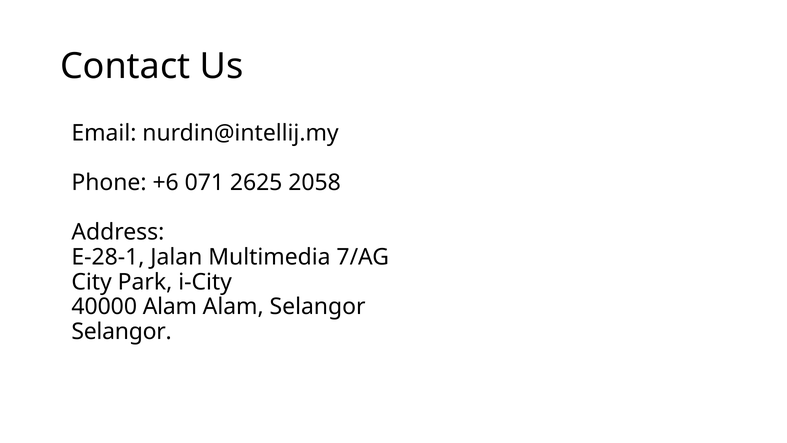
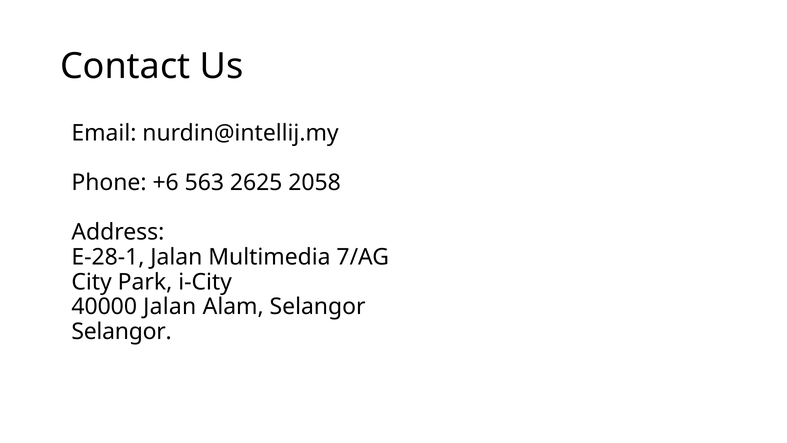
071: 071 -> 563
40000 Alam: Alam -> Jalan
